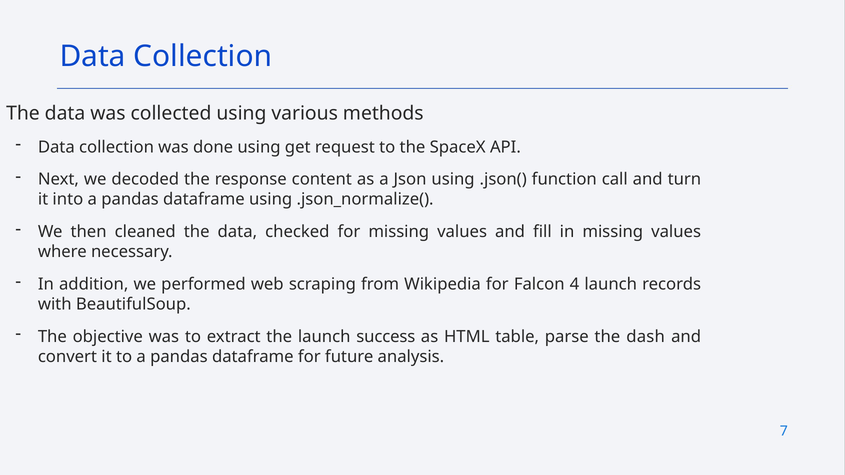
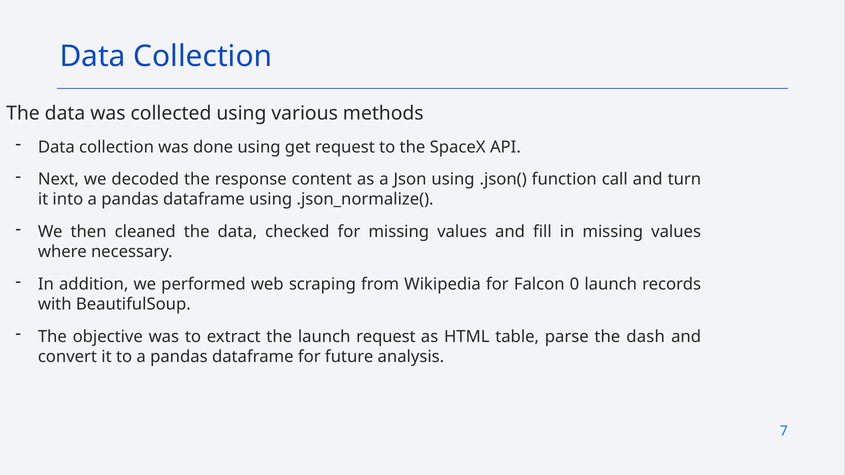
4: 4 -> 0
launch success: success -> request
